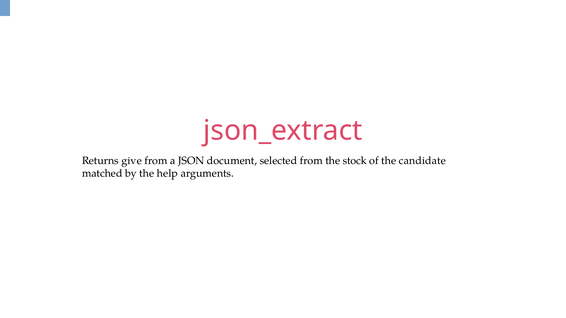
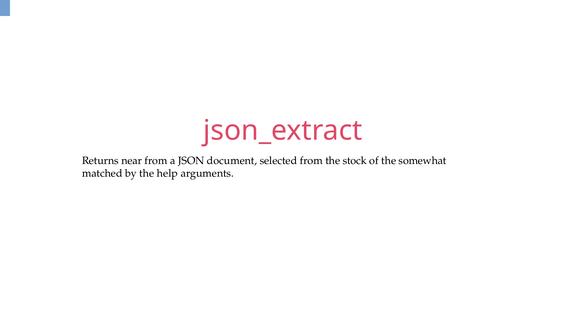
give: give -> near
candidate: candidate -> somewhat
